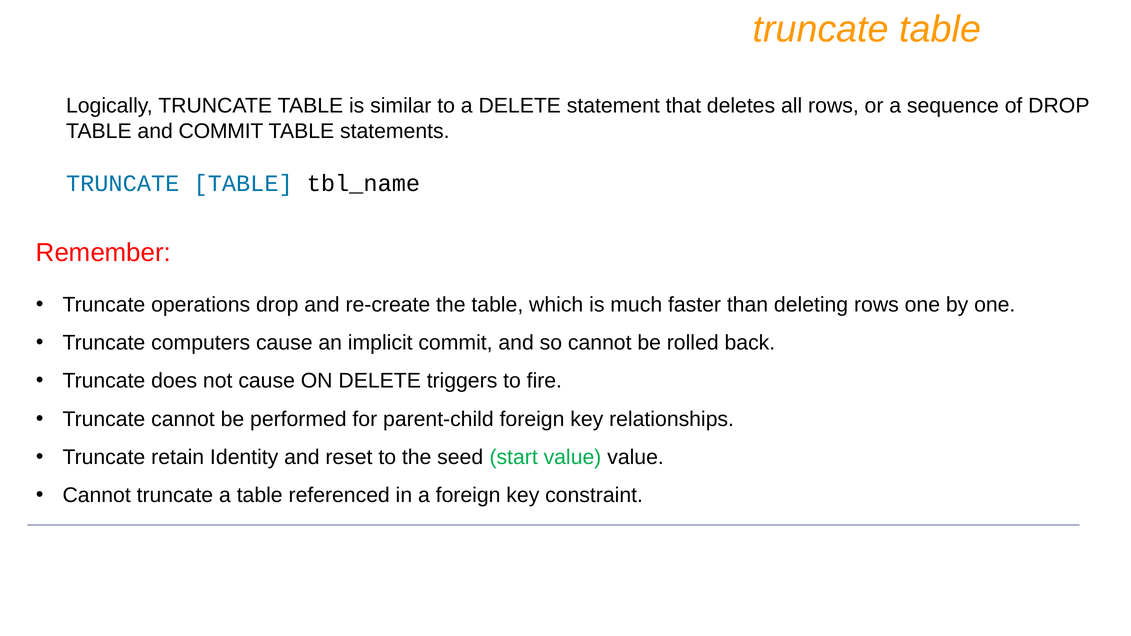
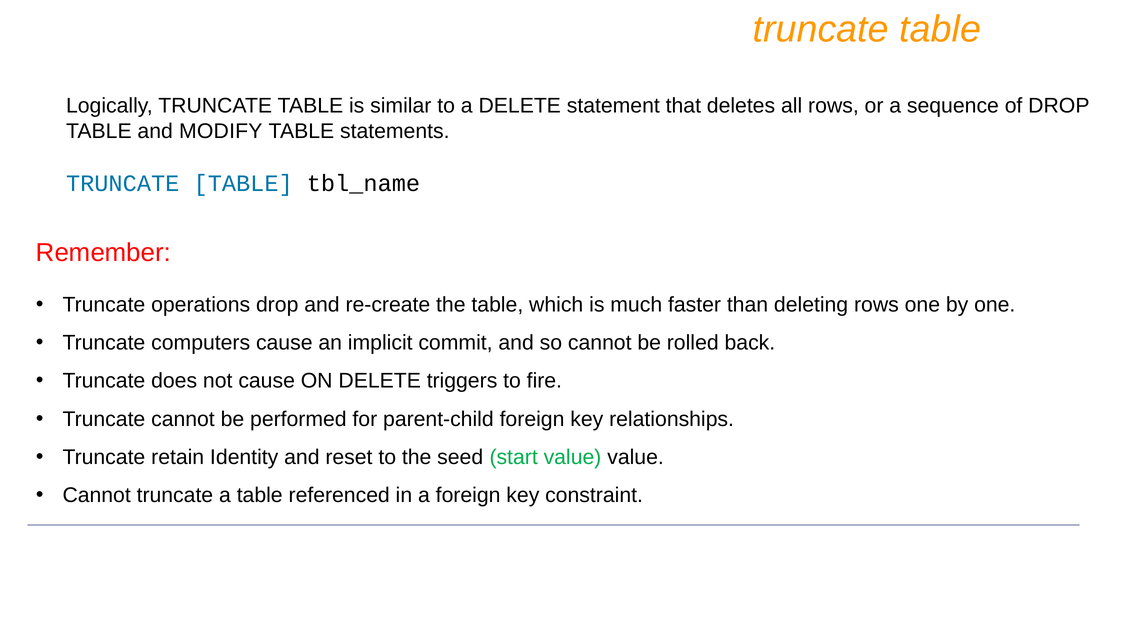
and COMMIT: COMMIT -> MODIFY
